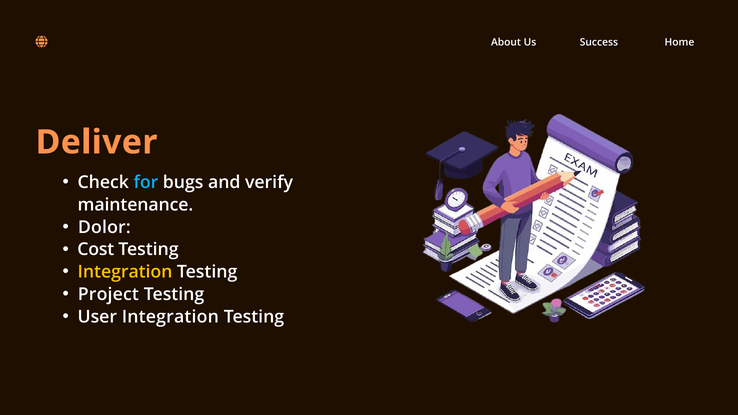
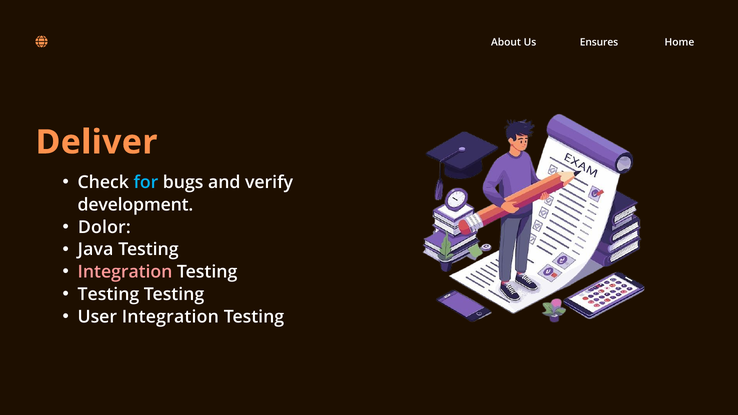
Success: Success -> Ensures
maintenance: maintenance -> development
Cost: Cost -> Java
Integration at (125, 272) colour: yellow -> pink
Project at (108, 295): Project -> Testing
